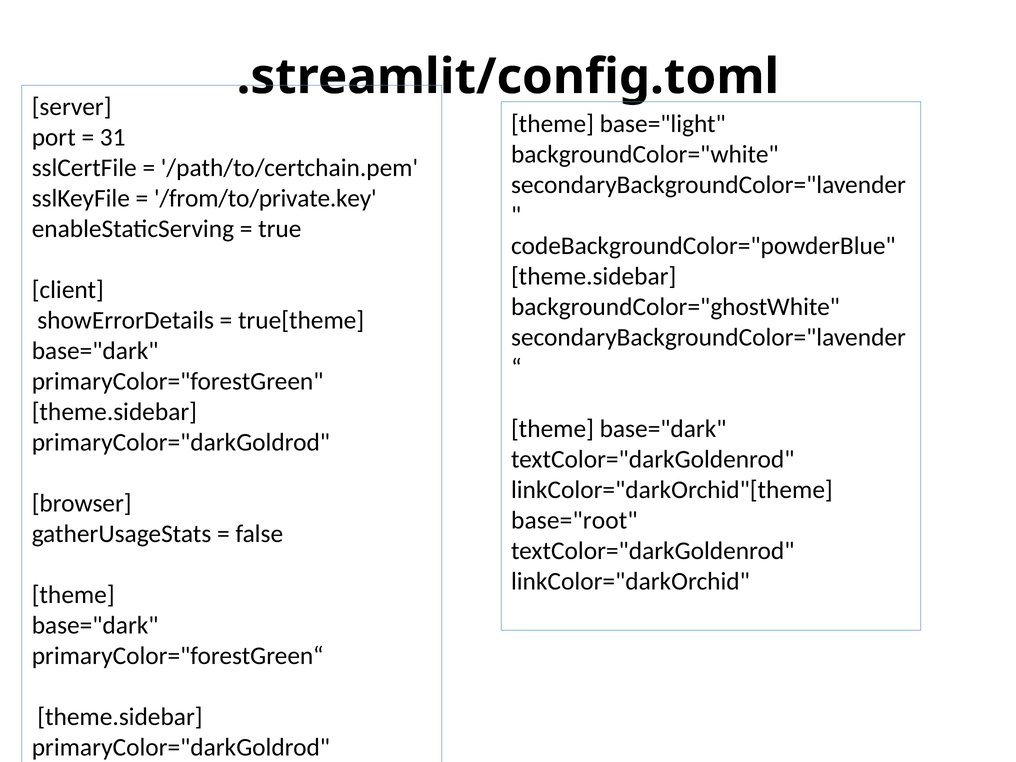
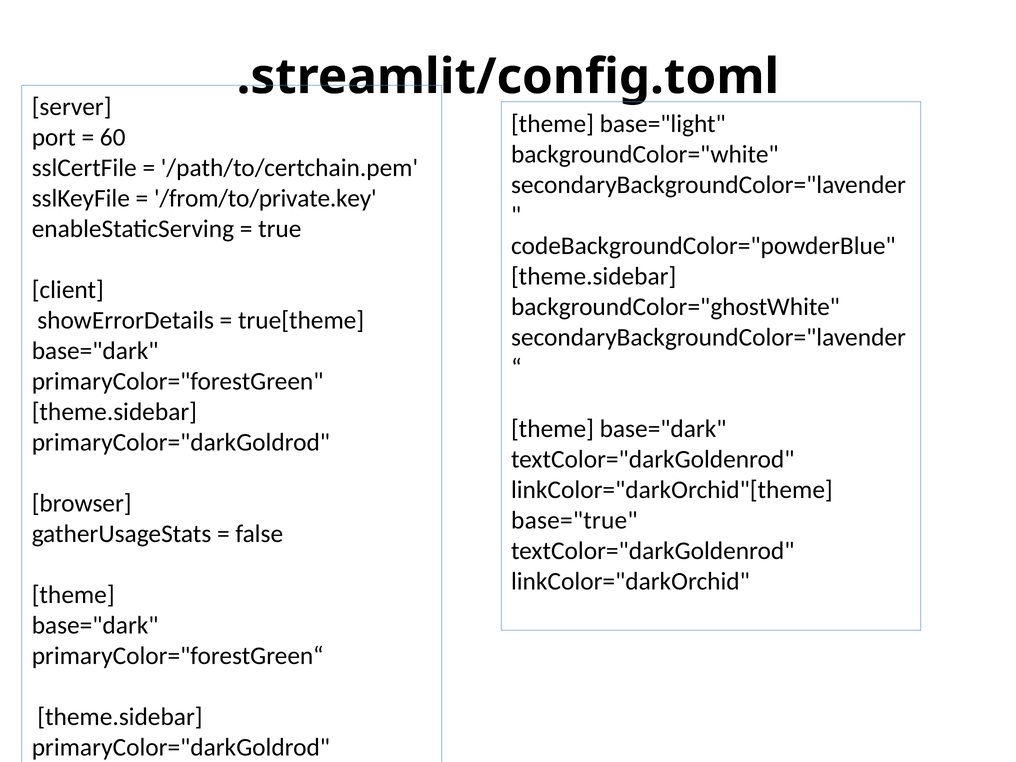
31: 31 -> 60
base="root: base="root -> base="true
